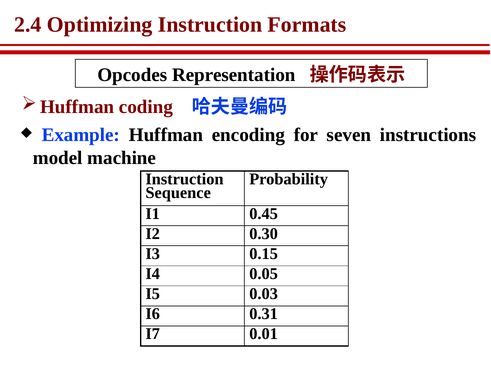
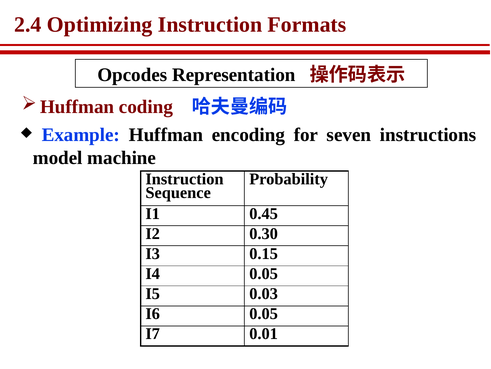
I6 0.31: 0.31 -> 0.05
